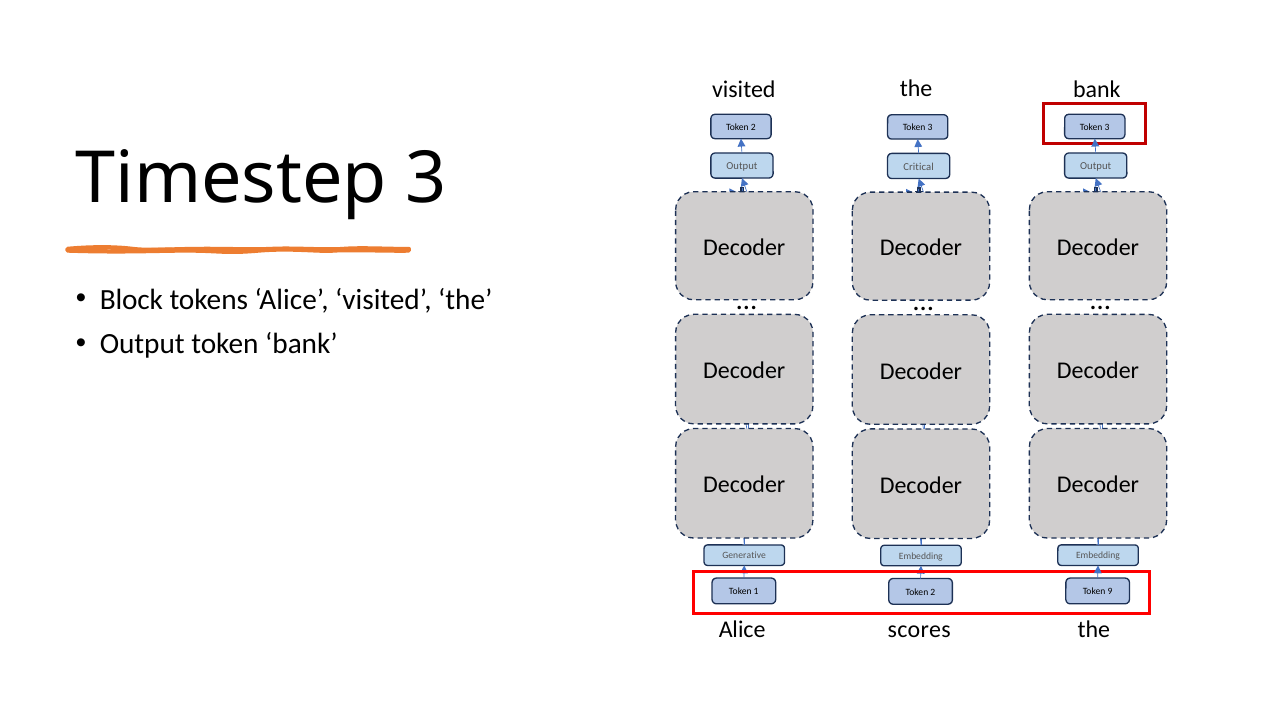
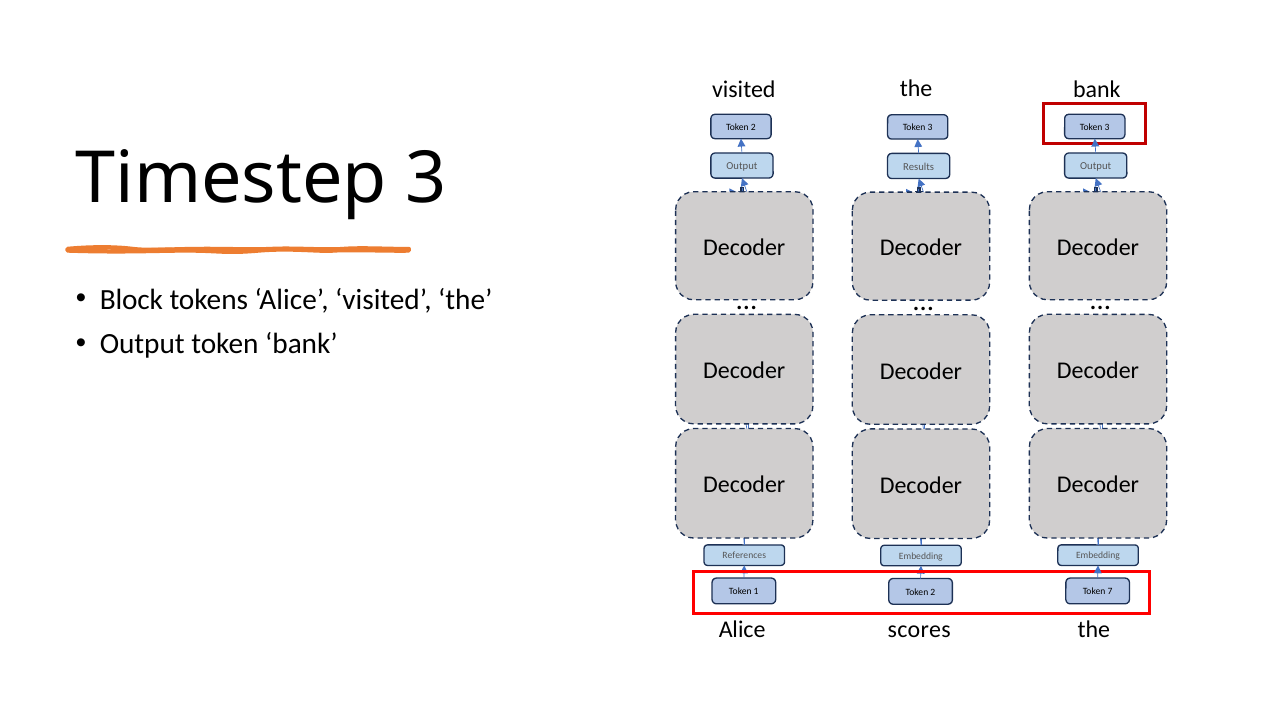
Critical: Critical -> Results
Generative: Generative -> References
9: 9 -> 7
